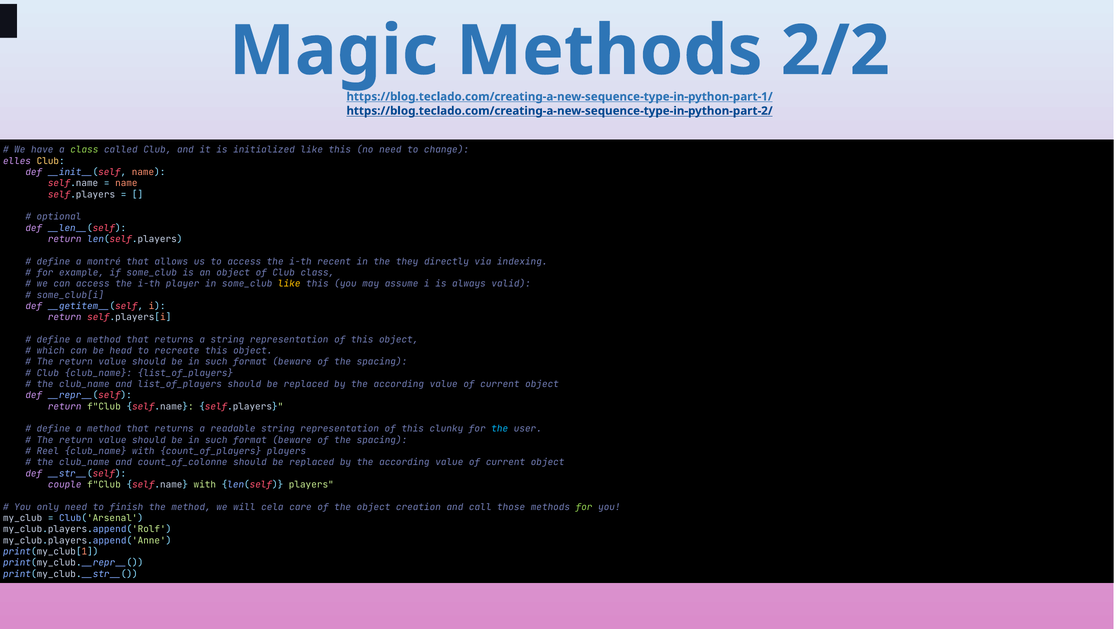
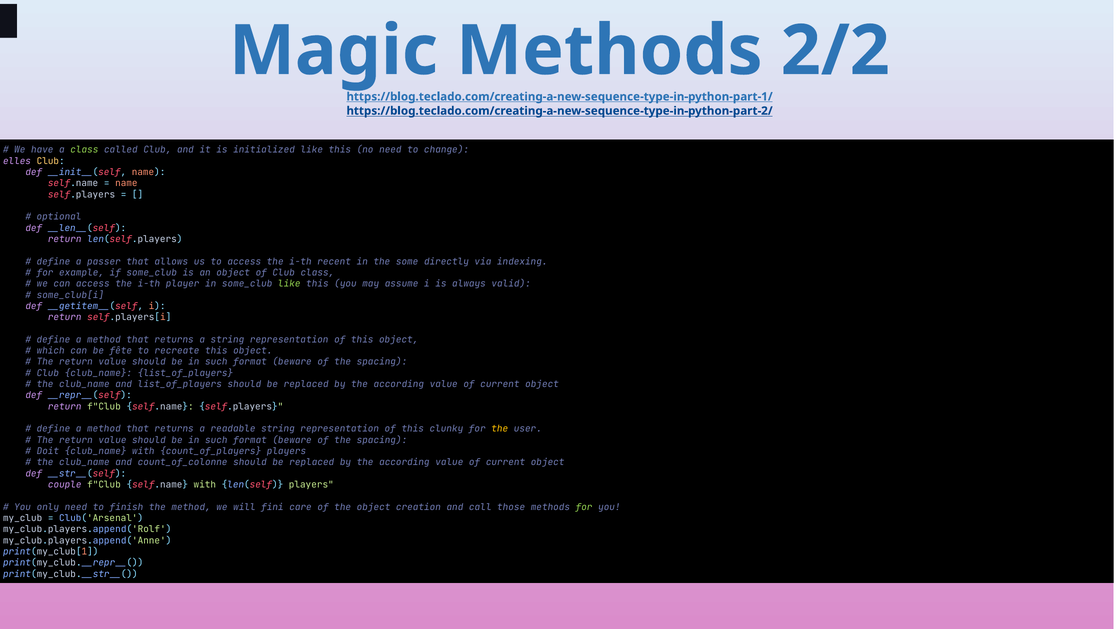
montré: montré -> passer
they: they -> some
like at (289, 284) colour: yellow -> light green
head: head -> fête
the at (500, 429) colour: light blue -> yellow
Reel: Reel -> Doit
cela: cela -> fini
